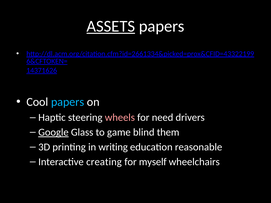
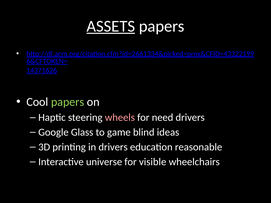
papers at (68, 102) colour: light blue -> light green
Google underline: present -> none
them: them -> ideas
in writing: writing -> drivers
creating: creating -> universe
myself: myself -> visible
